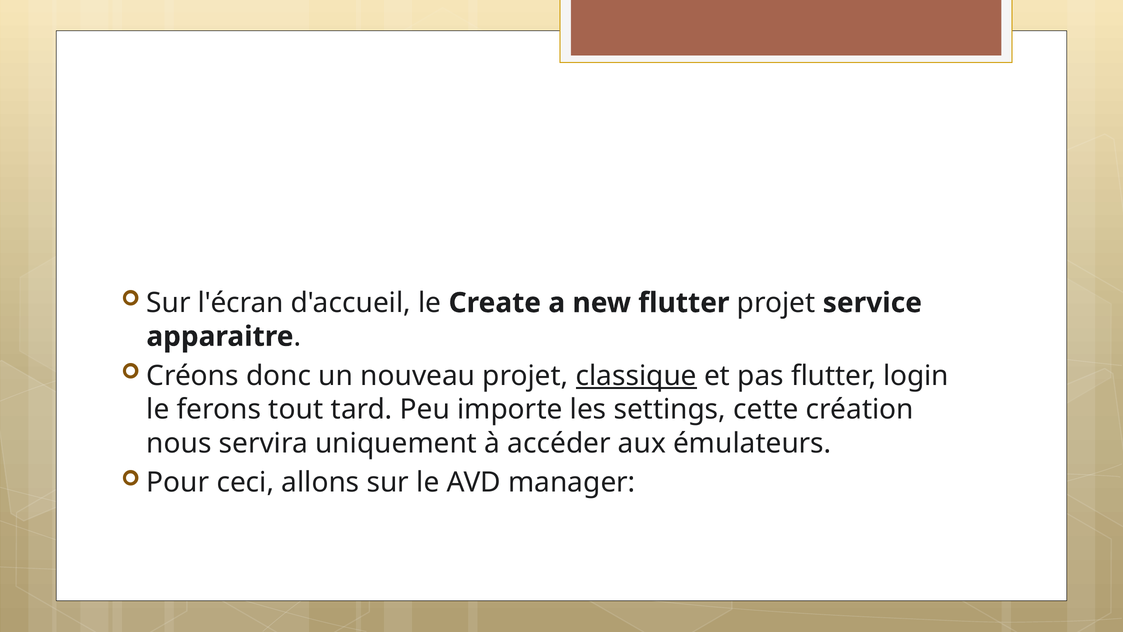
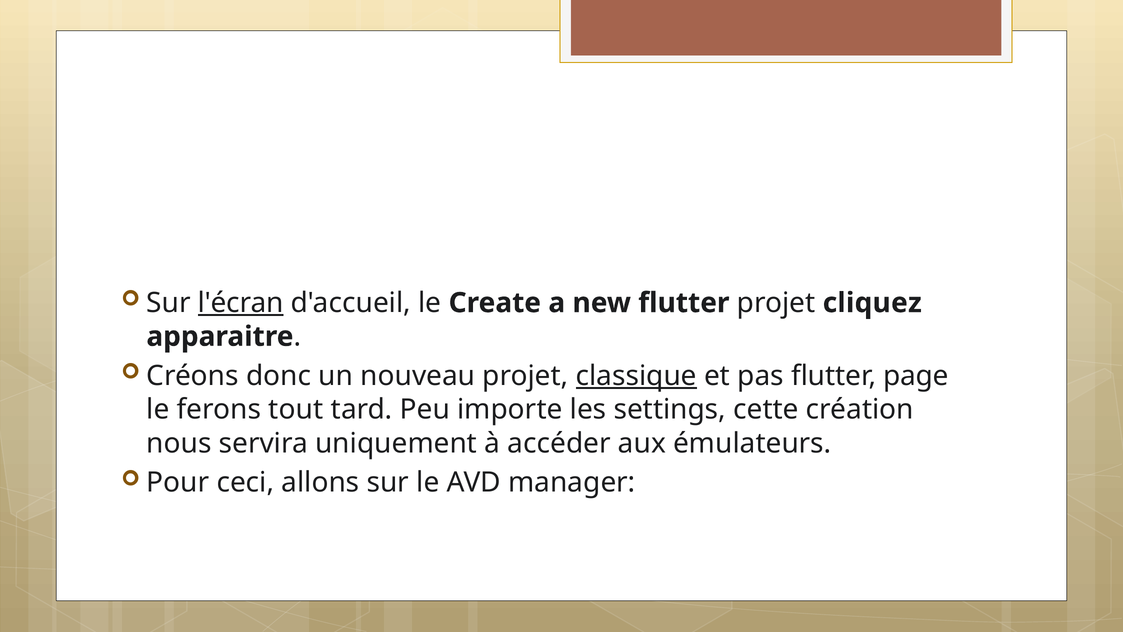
l'écran underline: none -> present
service: service -> cliquez
login: login -> page
